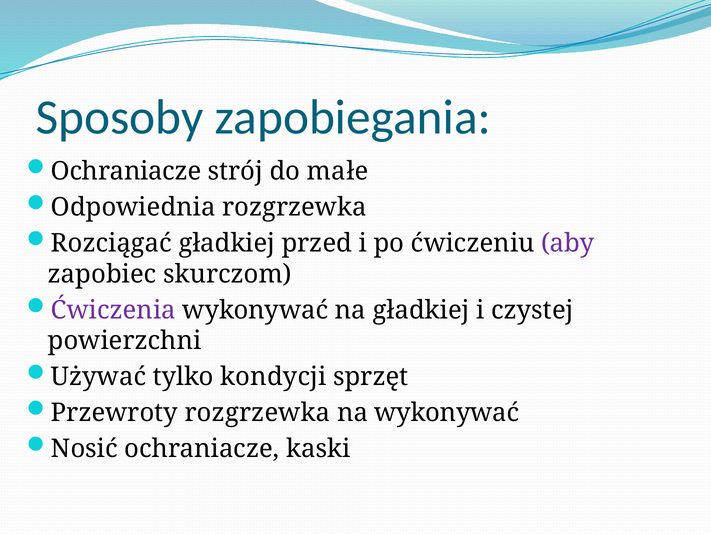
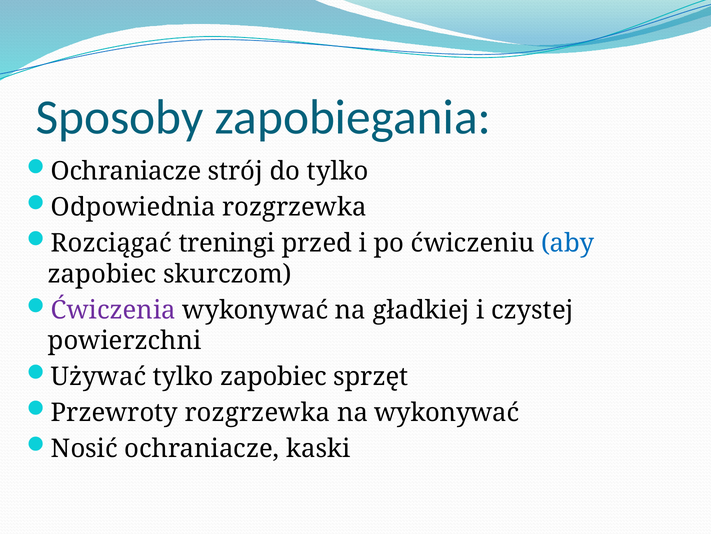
do małe: małe -> tylko
Rozciągać gładkiej: gładkiej -> treningi
aby colour: purple -> blue
tylko kondycji: kondycji -> zapobiec
